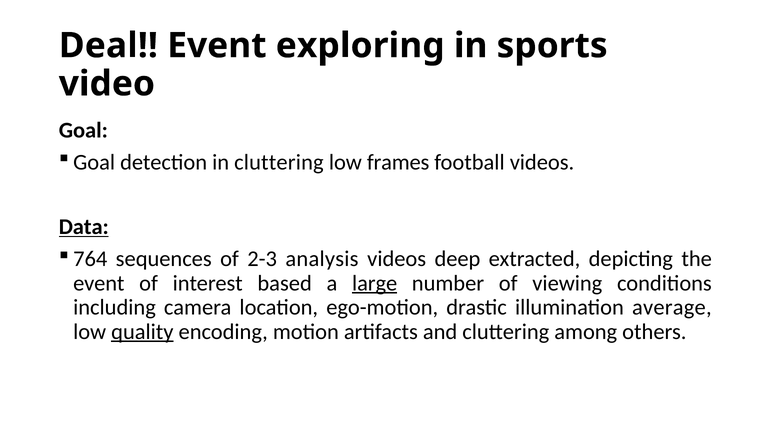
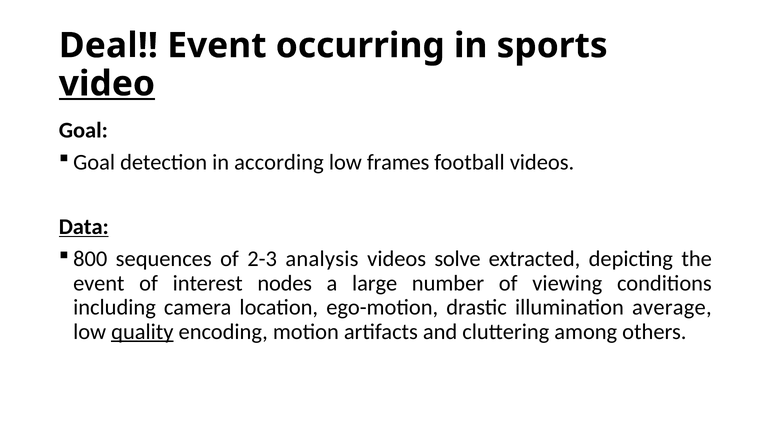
exploring: exploring -> occurring
video underline: none -> present
in cluttering: cluttering -> according
764: 764 -> 800
deep: deep -> solve
based: based -> nodes
large underline: present -> none
